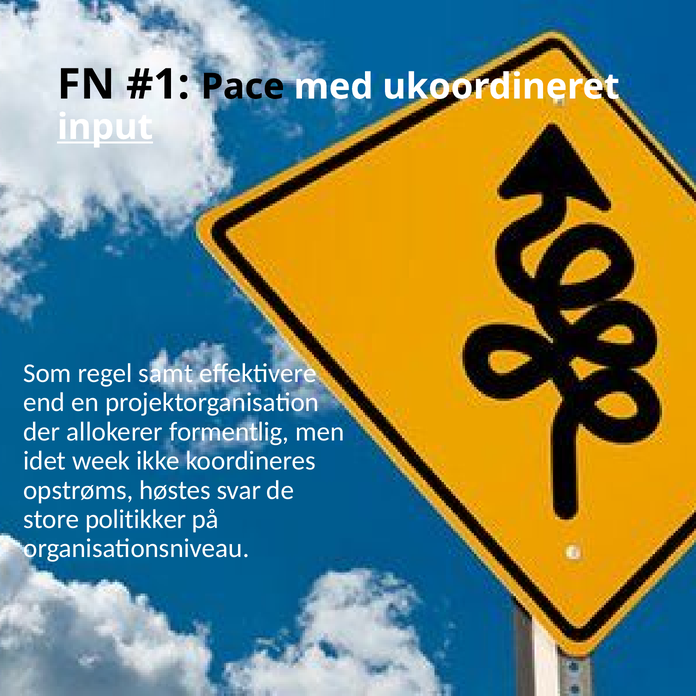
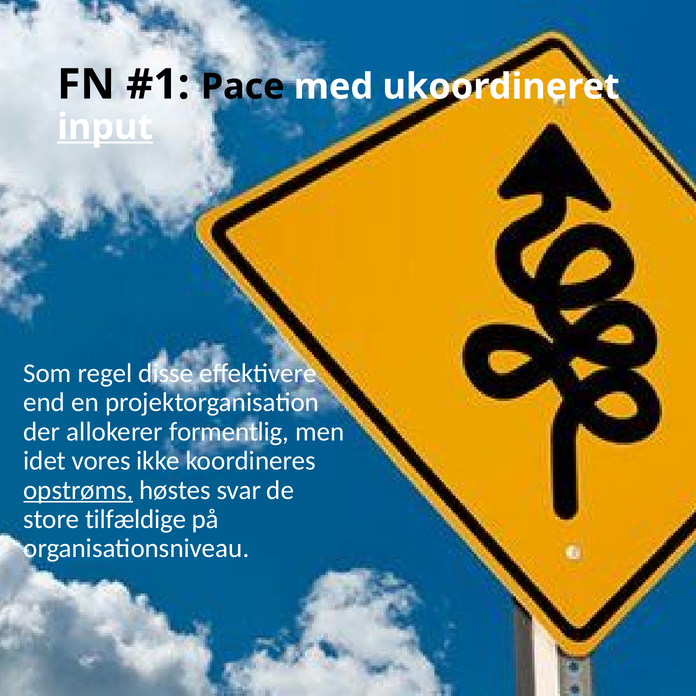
samt: samt -> disse
week: week -> vores
opstrøms underline: none -> present
politikker: politikker -> tilfældige
